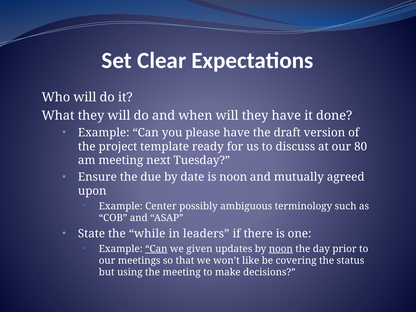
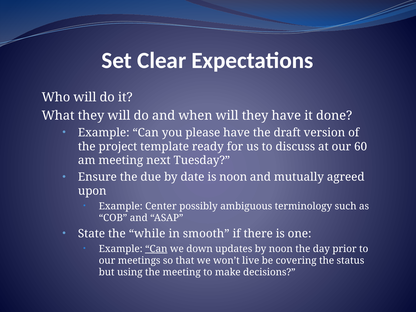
80: 80 -> 60
leaders: leaders -> smooth
given: given -> down
noon at (281, 249) underline: present -> none
like: like -> live
